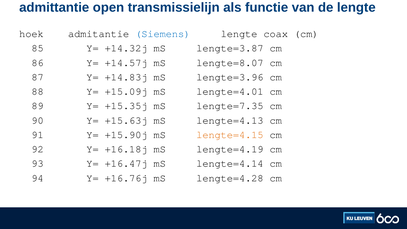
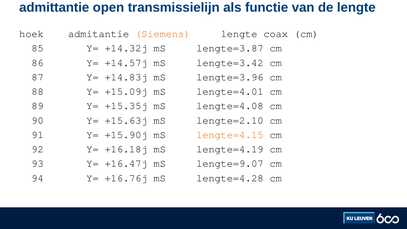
Siemens colour: blue -> orange
lengte=8.07: lengte=8.07 -> lengte=3.42
lengte=7.35: lengte=7.35 -> lengte=4.08
lengte=4.13: lengte=4.13 -> lengte=2.10
lengte=4.14: lengte=4.14 -> lengte=9.07
